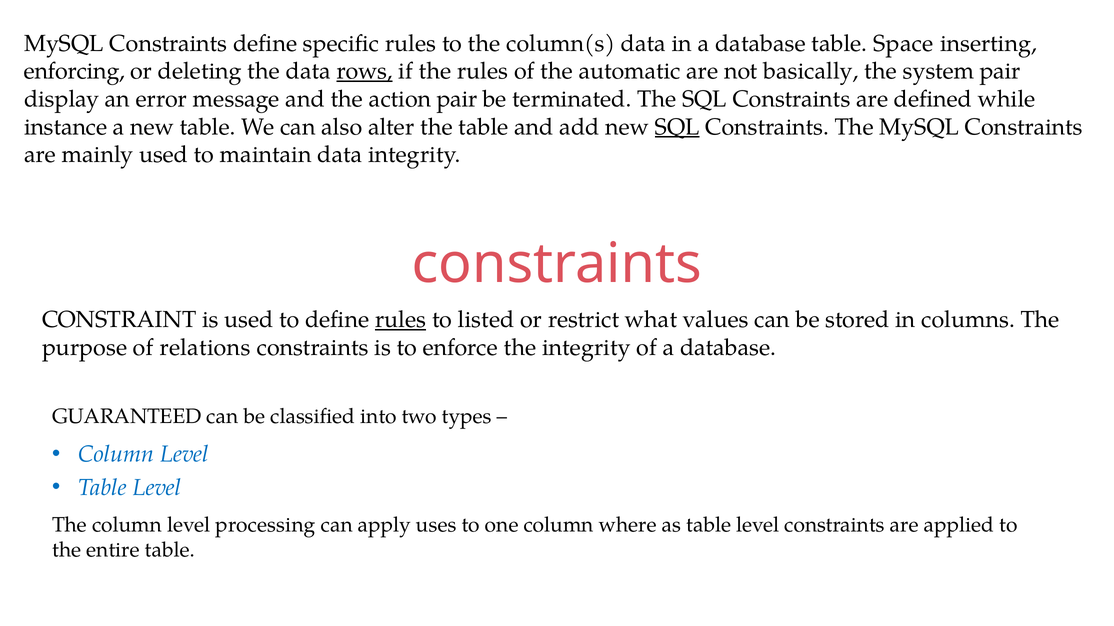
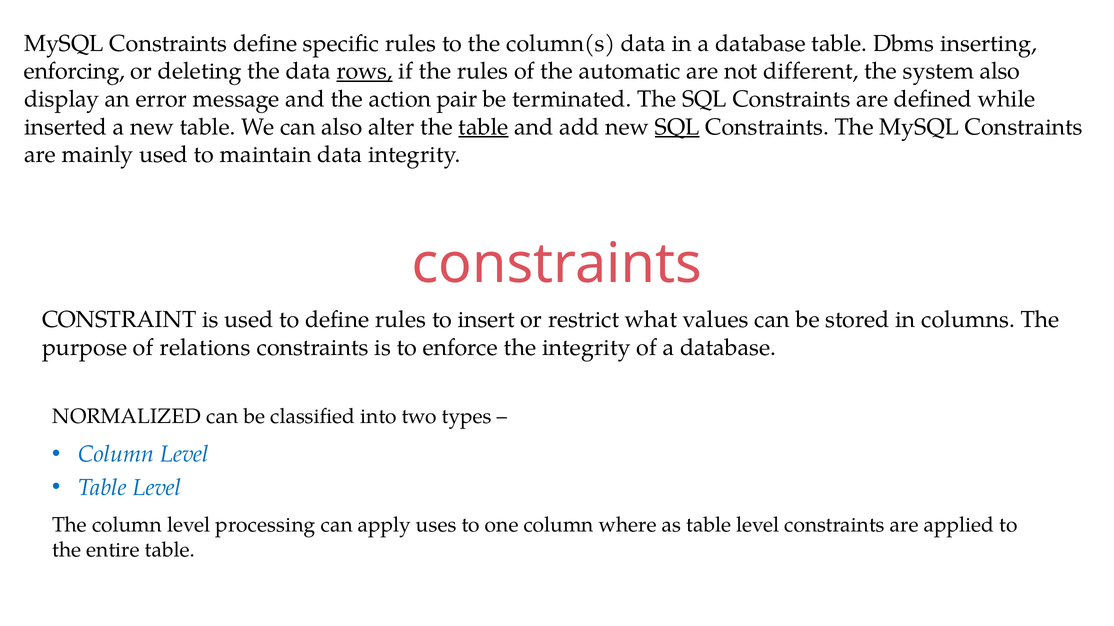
Space: Space -> Dbms
basically: basically -> different
system pair: pair -> also
instance: instance -> inserted
table at (483, 127) underline: none -> present
rules at (401, 320) underline: present -> none
listed: listed -> insert
GUARANTEED: GUARANTEED -> NORMALIZED
